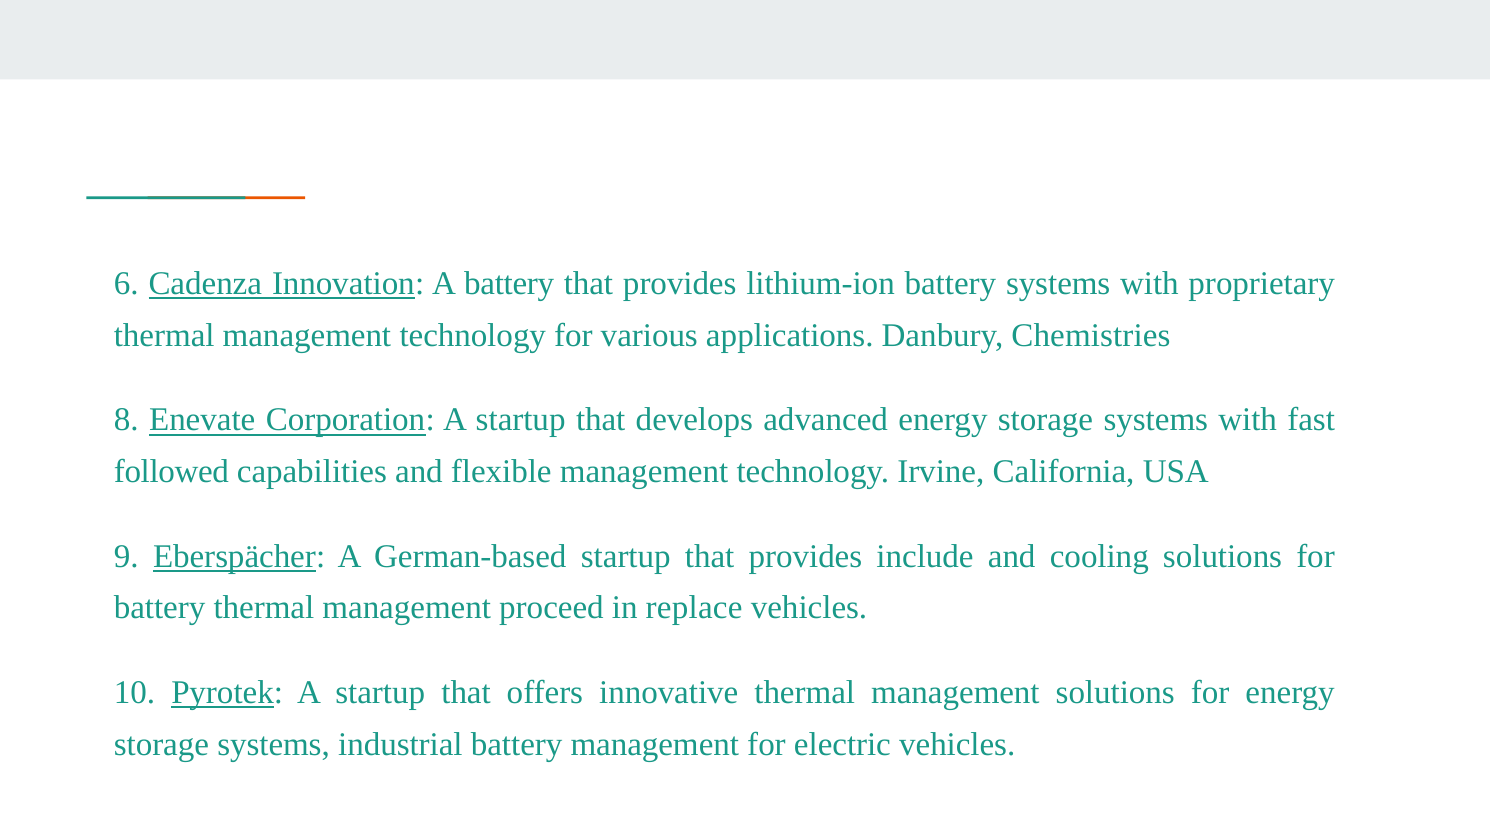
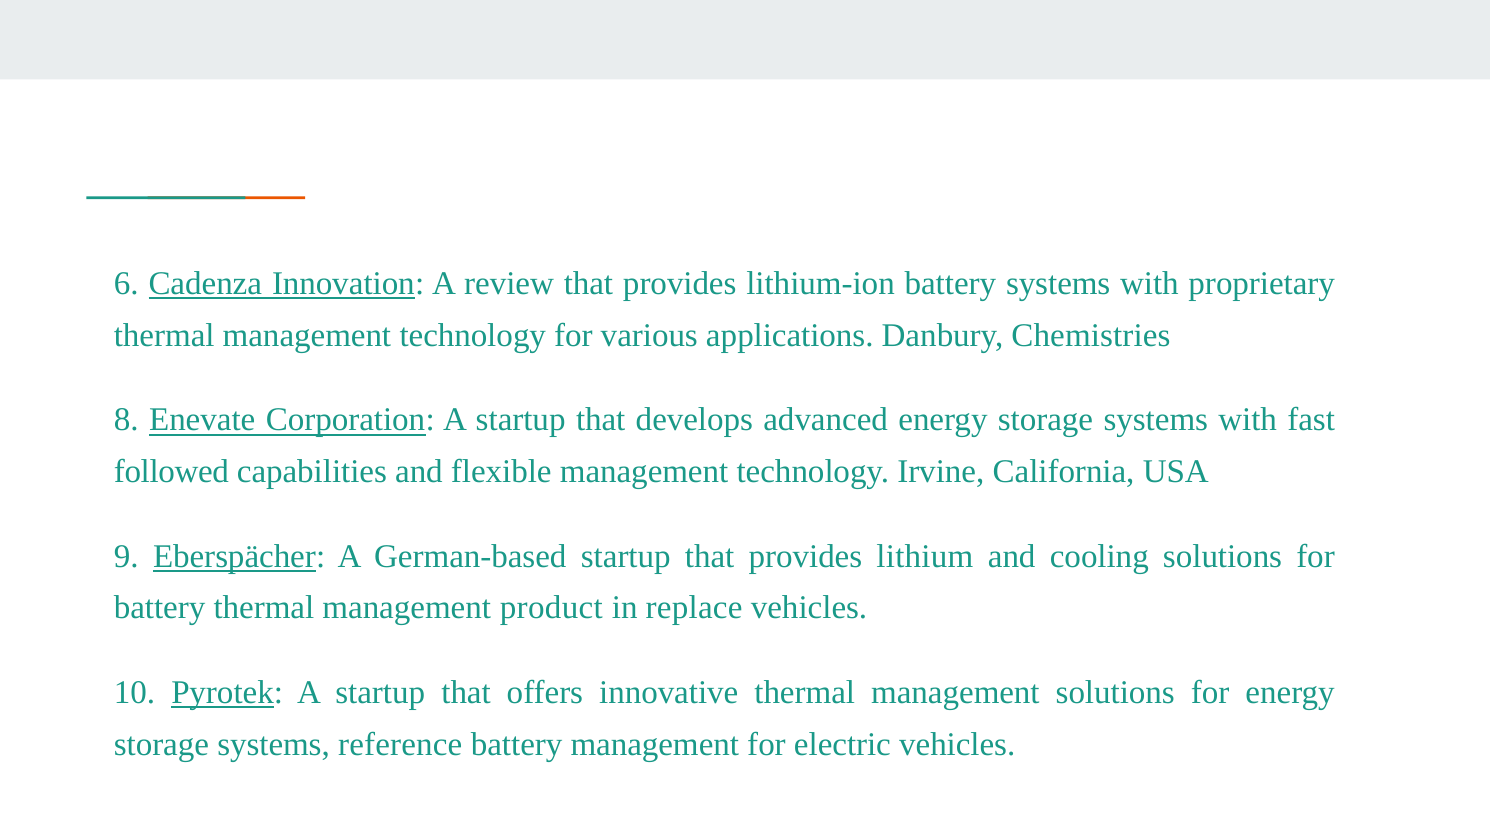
A battery: battery -> review
include: include -> lithium
proceed: proceed -> product
industrial: industrial -> reference
